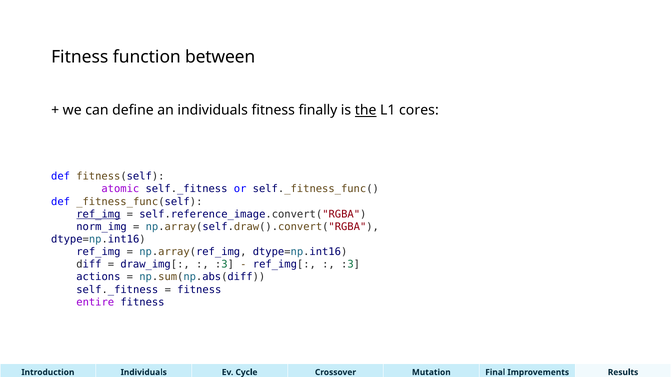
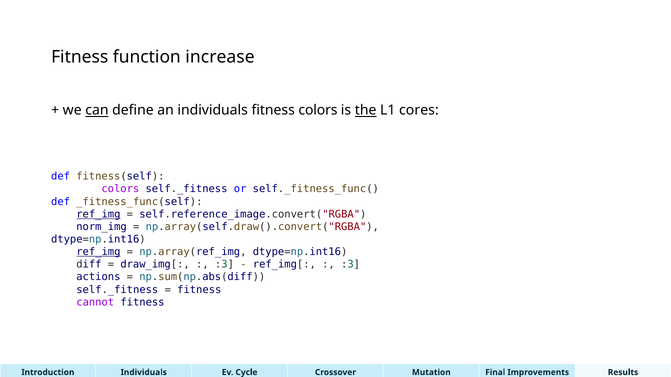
between: between -> increase
can underline: none -> present
fitness finally: finally -> colors
atomic at (120, 189): atomic -> colors
ref_img at (98, 252) underline: none -> present
entire: entire -> cannot
